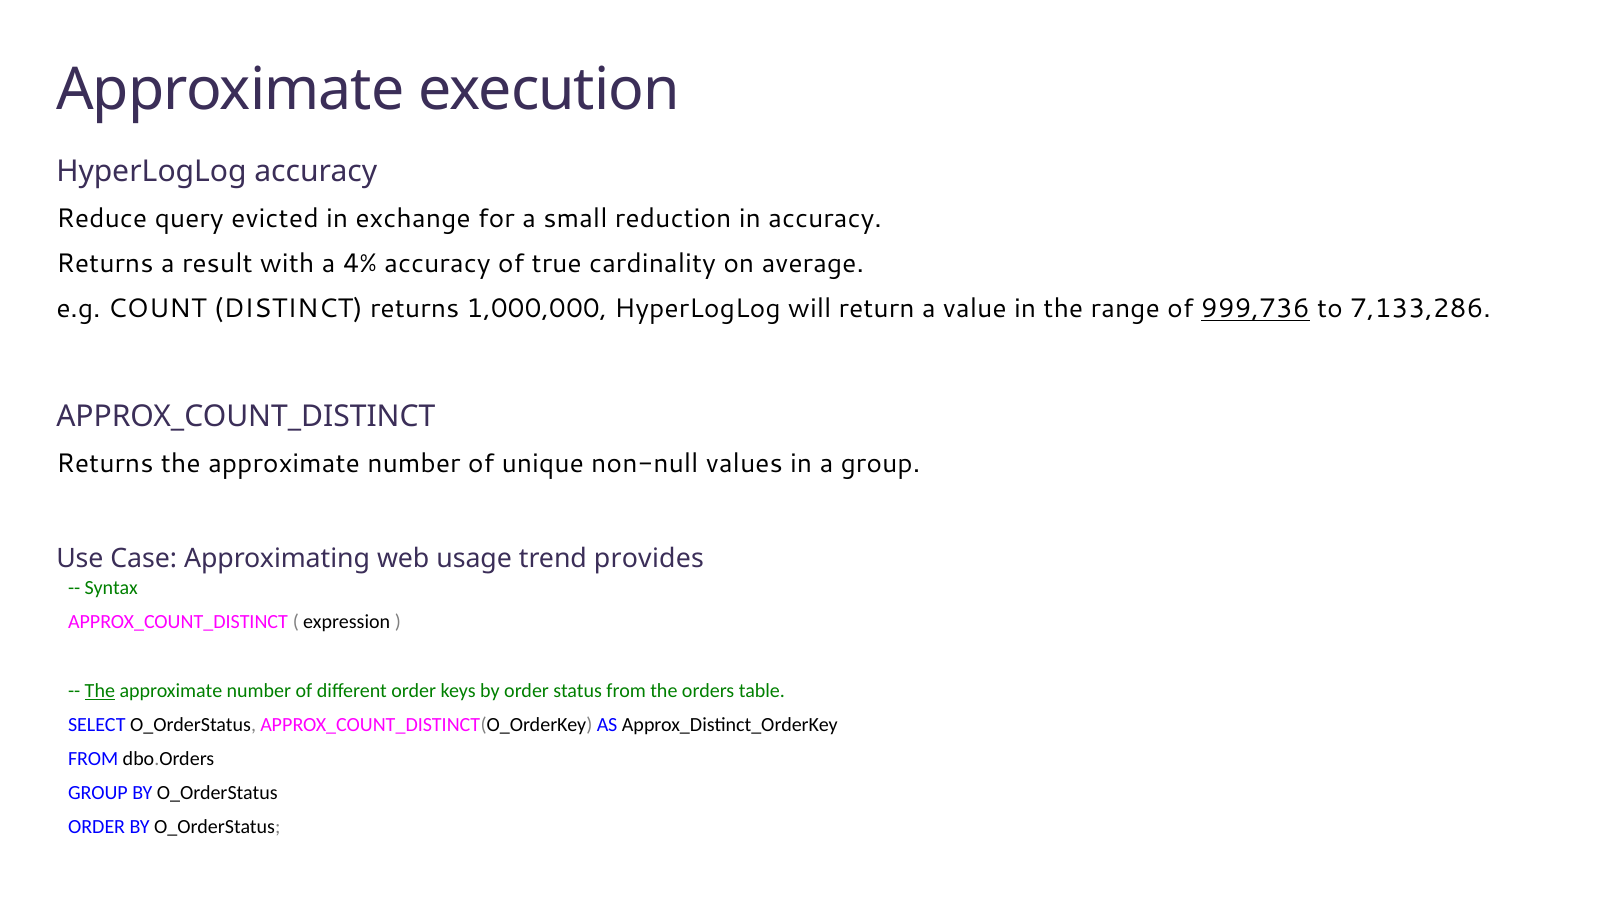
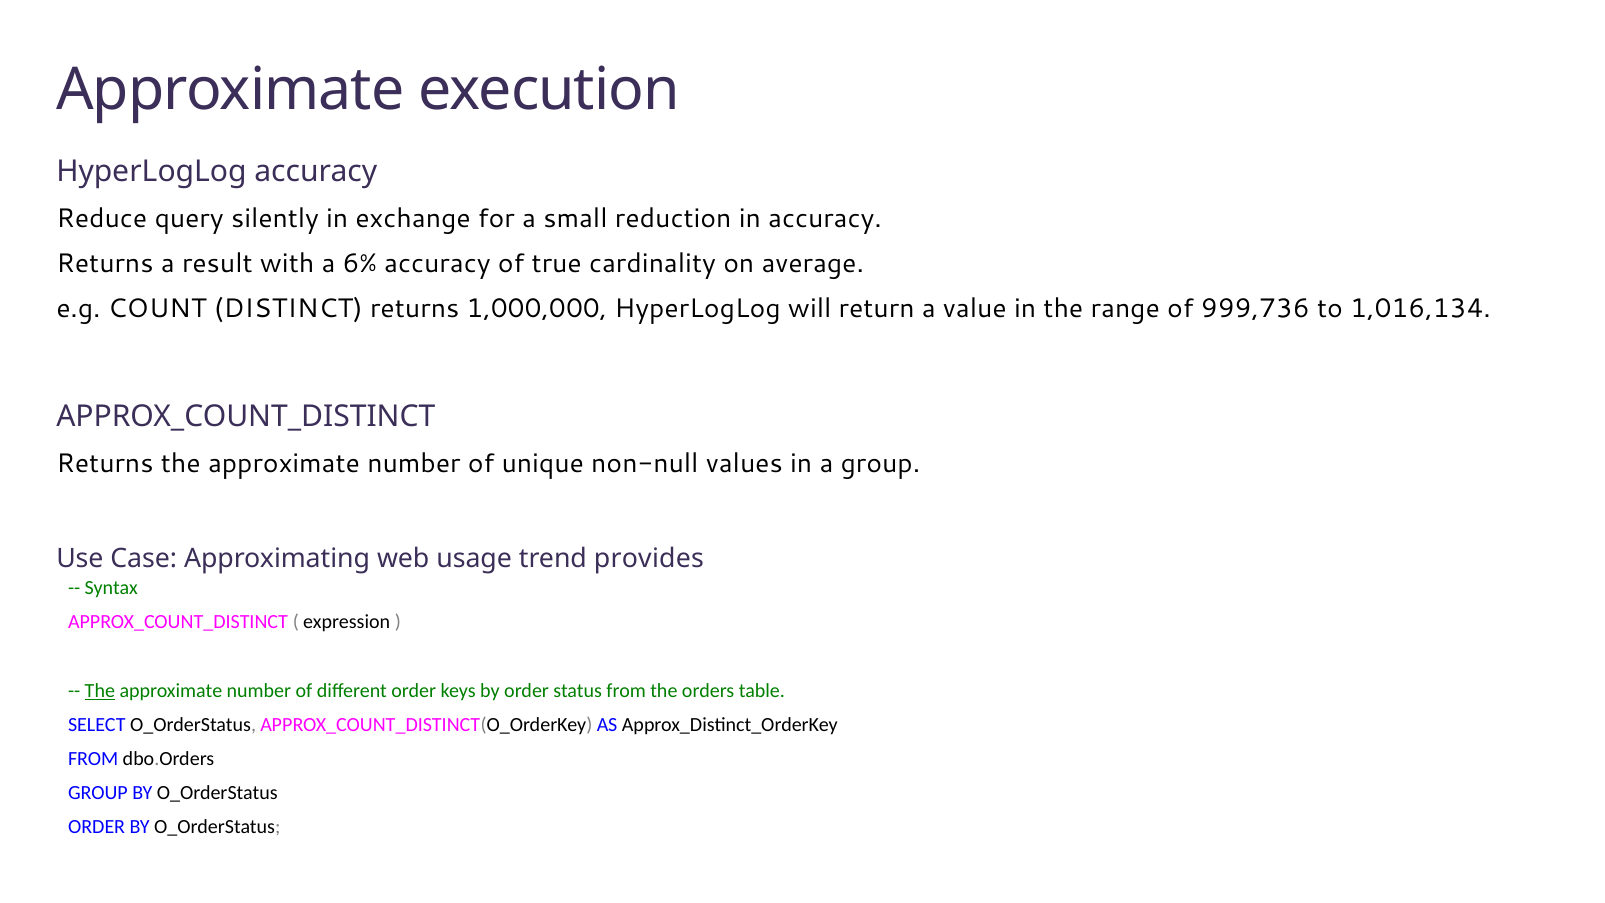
evicted: evicted -> silently
4%: 4% -> 6%
999,736 underline: present -> none
7,133,286: 7,133,286 -> 1,016,134
